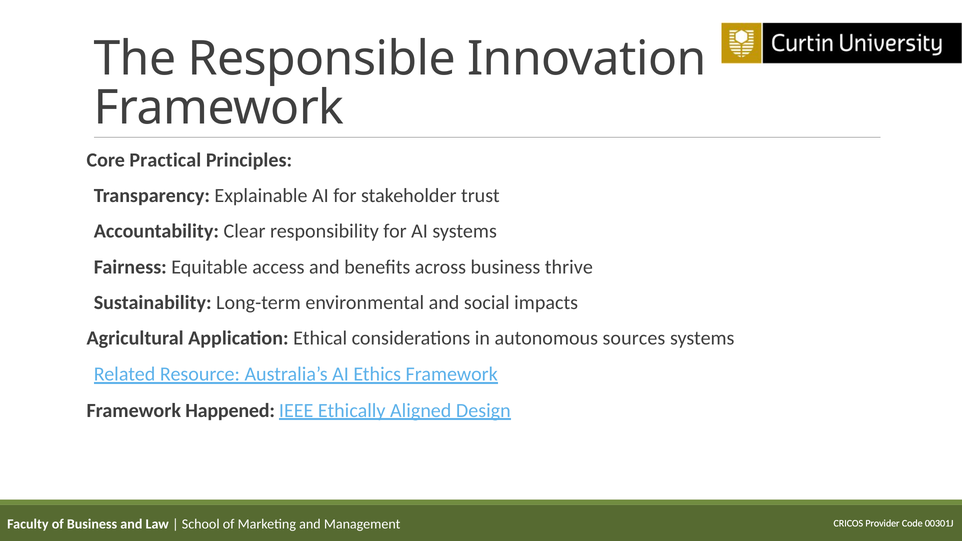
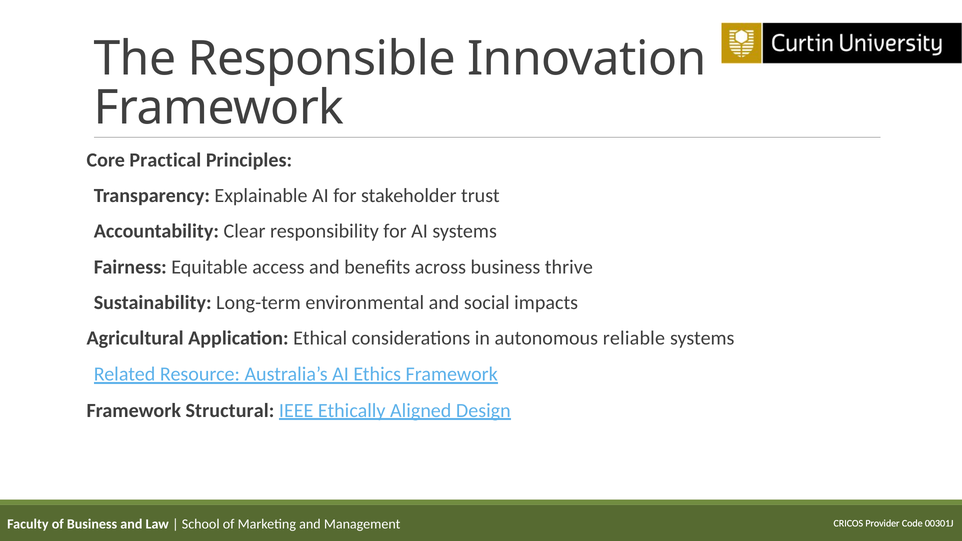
sources: sources -> reliable
Happened: Happened -> Structural
